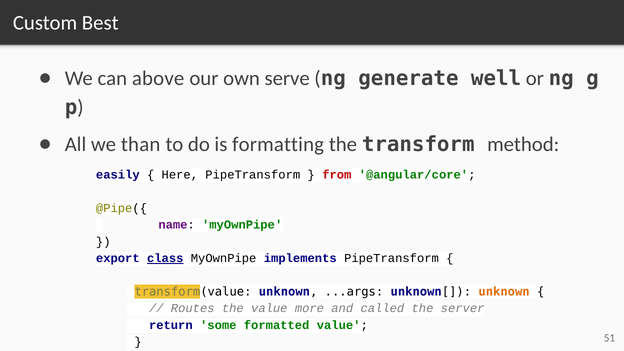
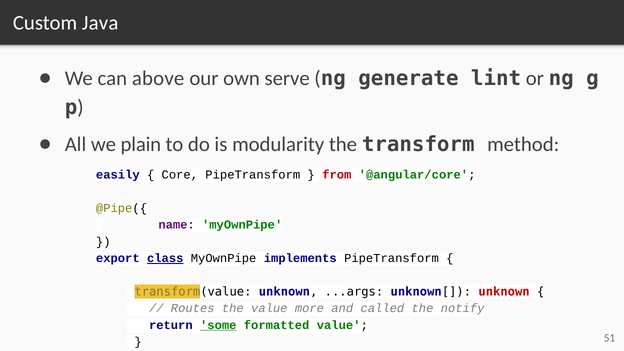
Best: Best -> Java
well: well -> lint
than: than -> plain
formatting: formatting -> modularity
Here: Here -> Core
unknown at (504, 292) colour: orange -> red
server: server -> notify
some underline: none -> present
